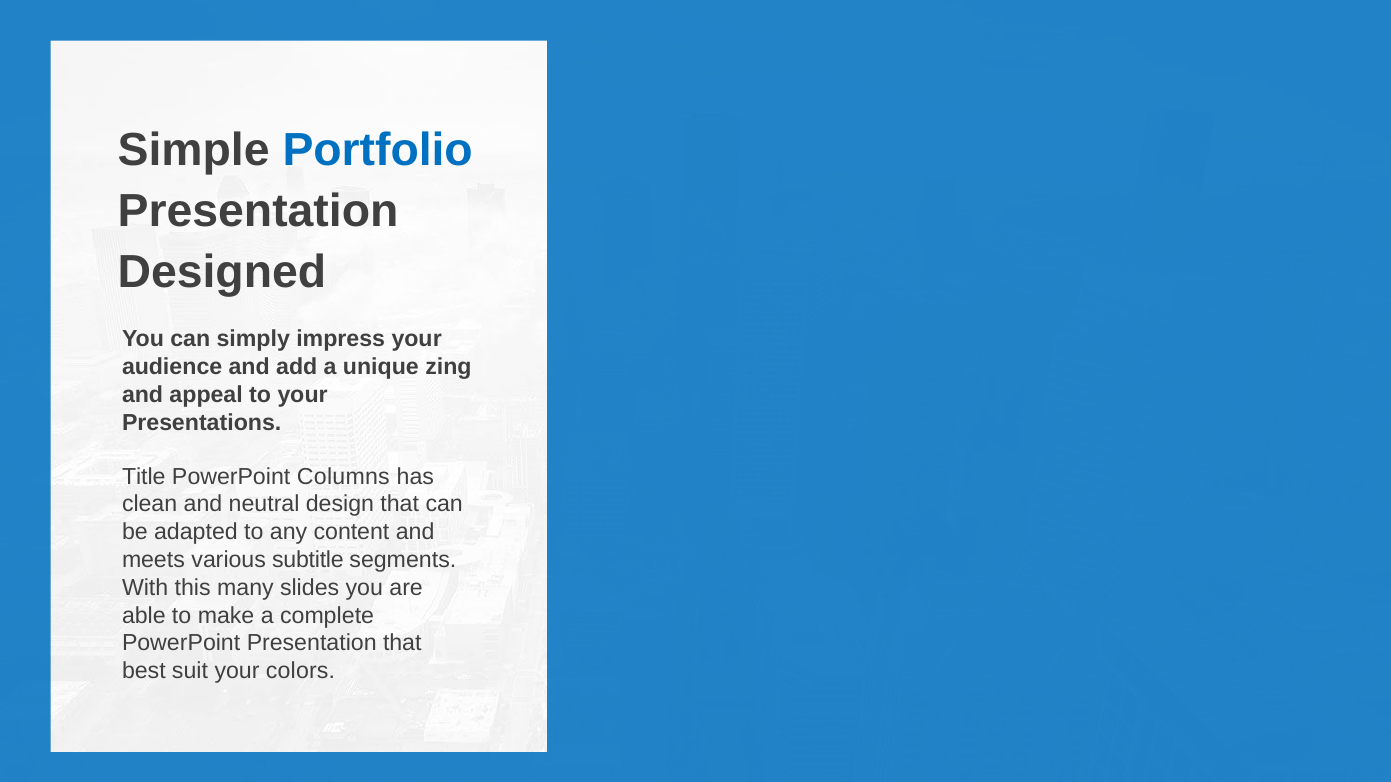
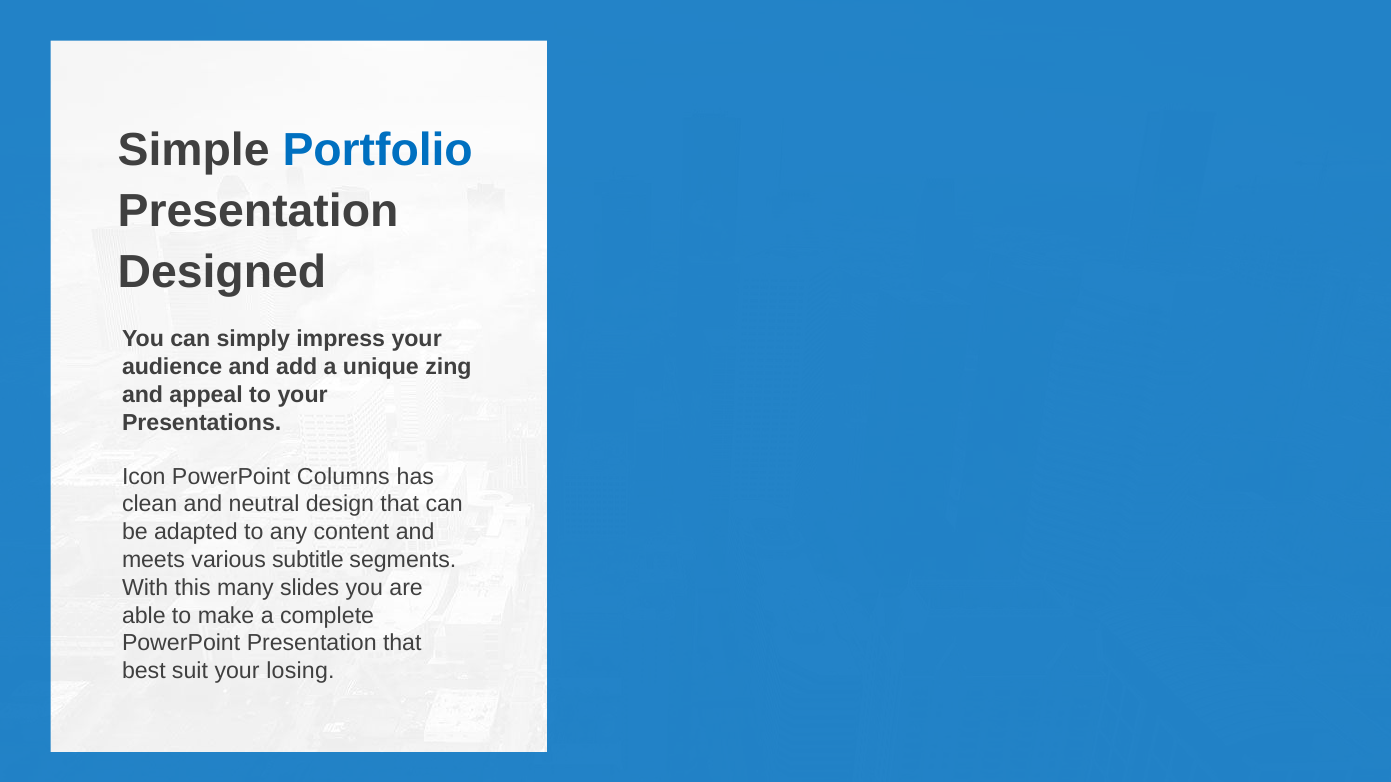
Title: Title -> Icon
colors: colors -> losing
